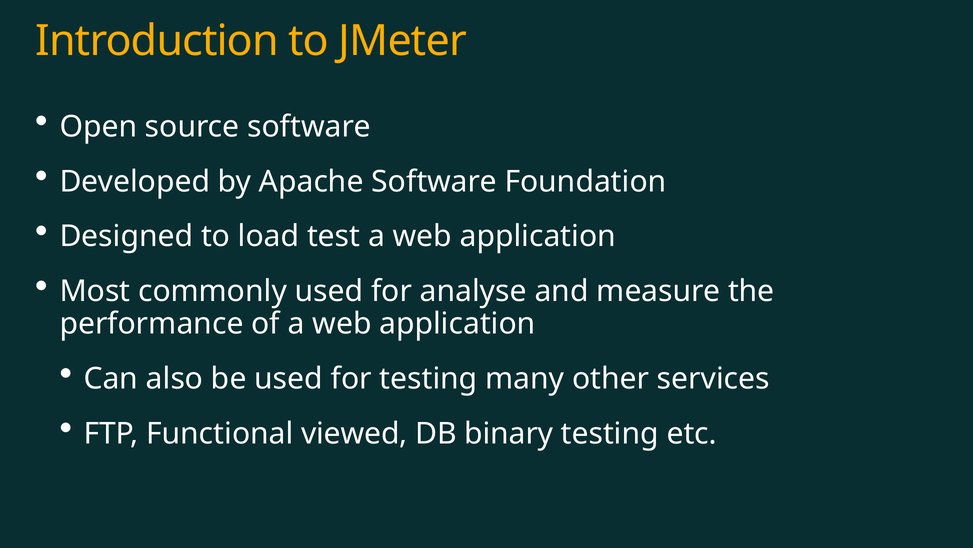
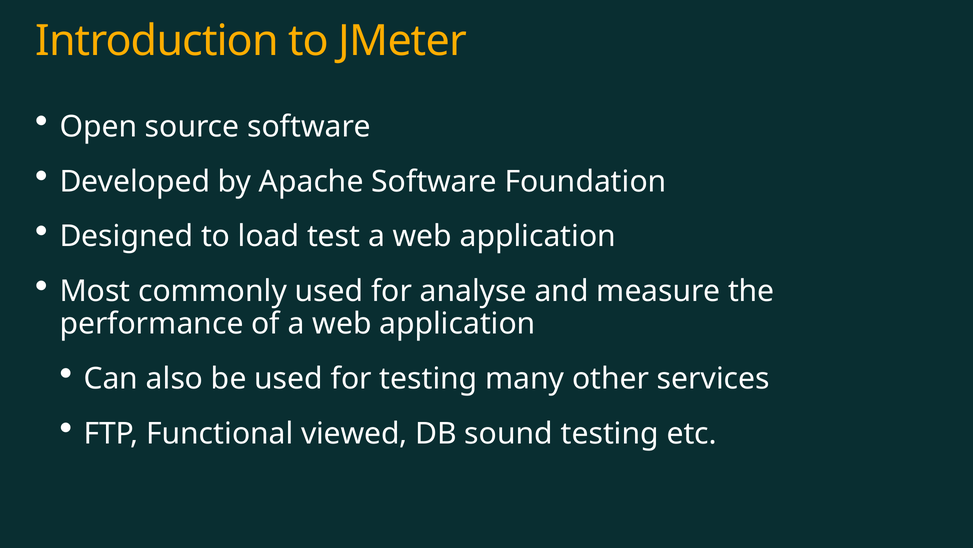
binary: binary -> sound
